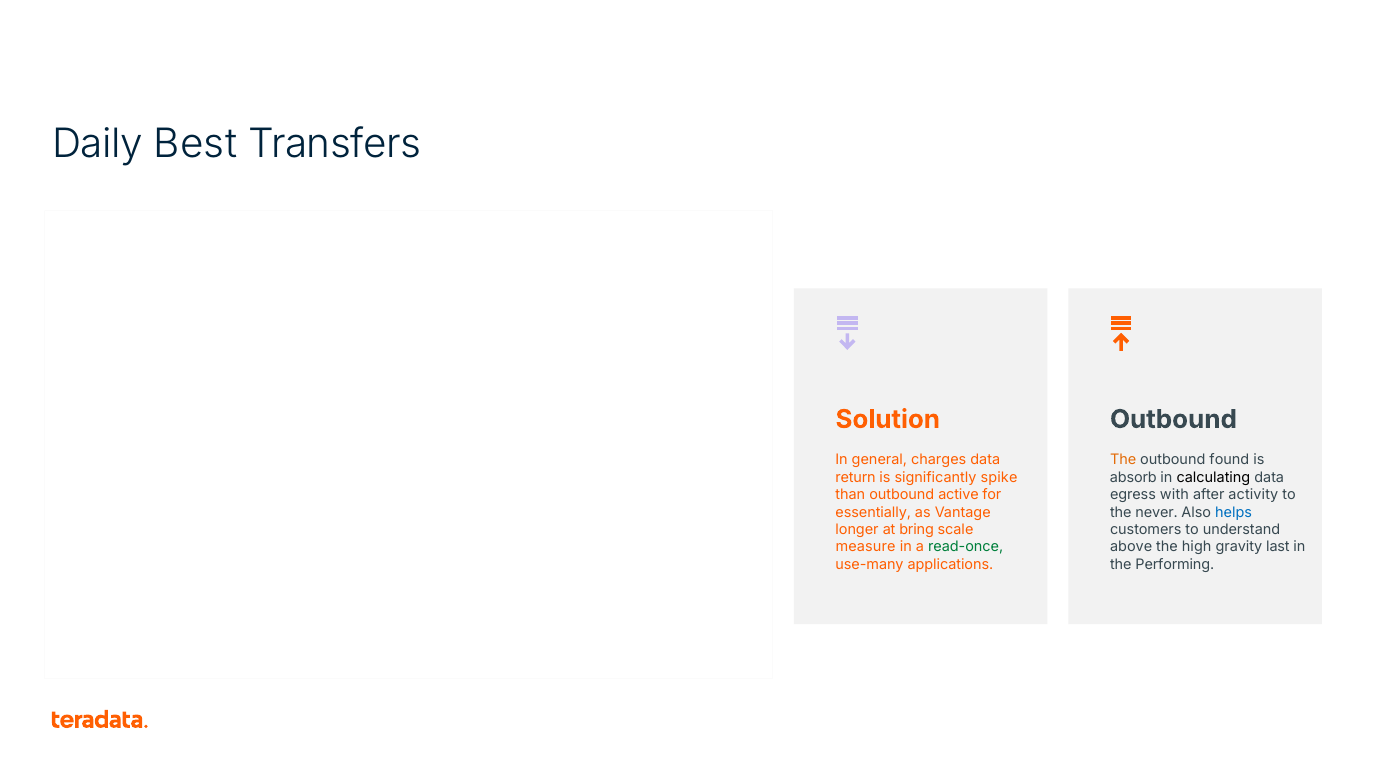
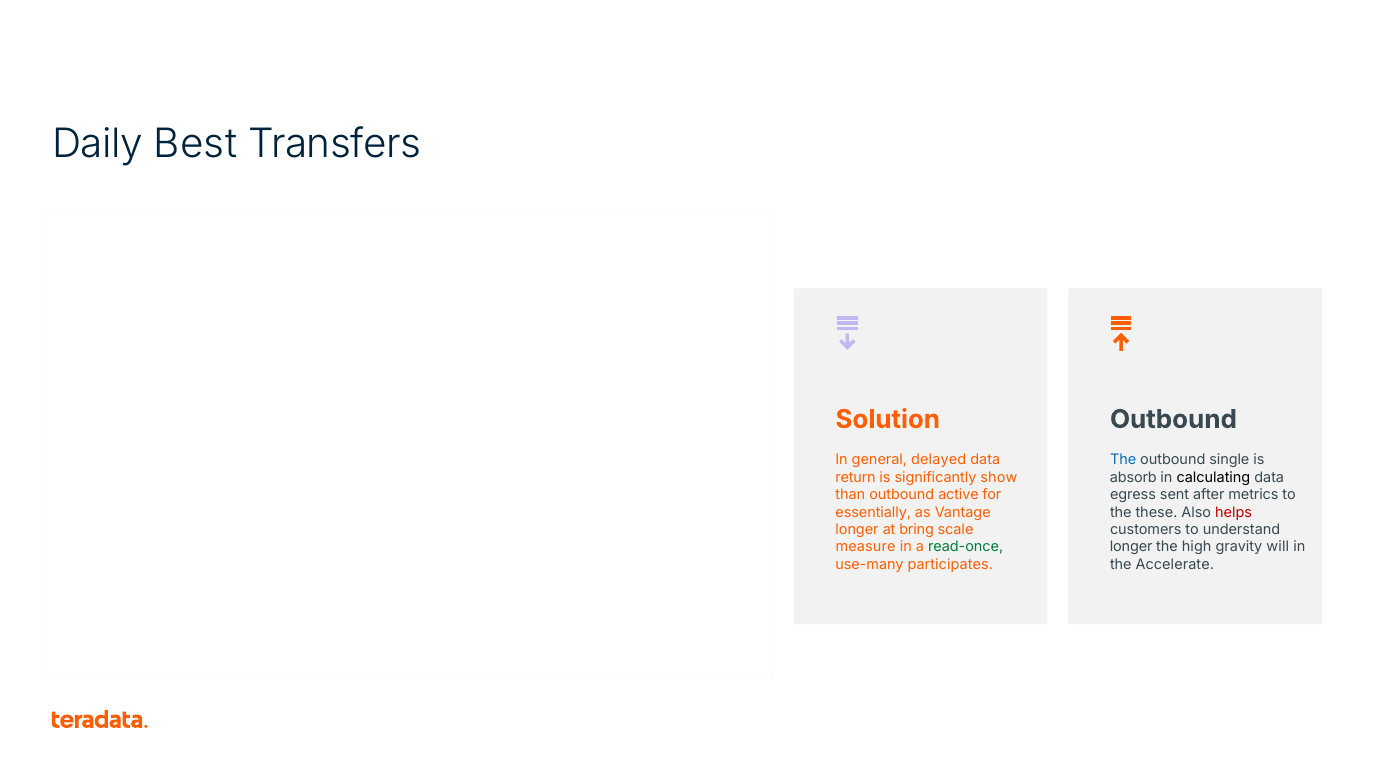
charges: charges -> delayed
The at (1123, 460) colour: orange -> blue
found: found -> single
spike: spike -> show
with: with -> sent
activity: activity -> metrics
never: never -> these
helps colour: blue -> red
above at (1131, 547): above -> longer
last: last -> will
applications: applications -> participates
Performing: Performing -> Accelerate
